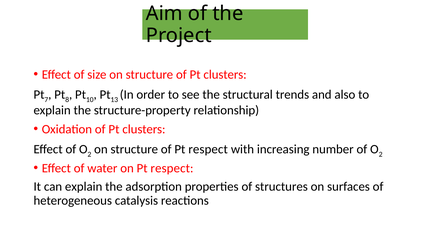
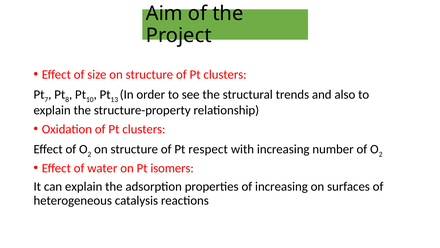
on Pt respect: respect -> isomers
of structures: structures -> increasing
